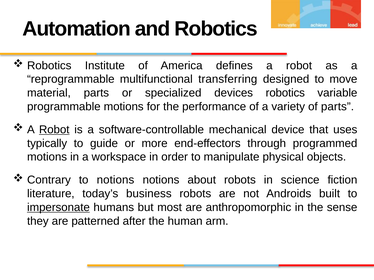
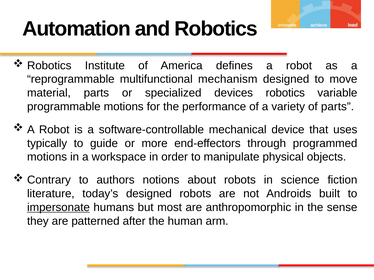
transferring: transferring -> mechanism
Robot at (54, 130) underline: present -> none
to notions: notions -> authors
today’s business: business -> designed
